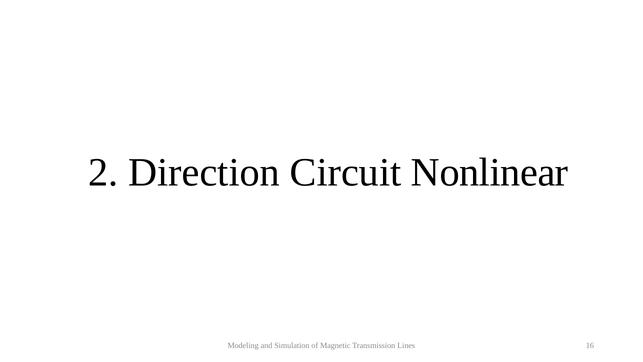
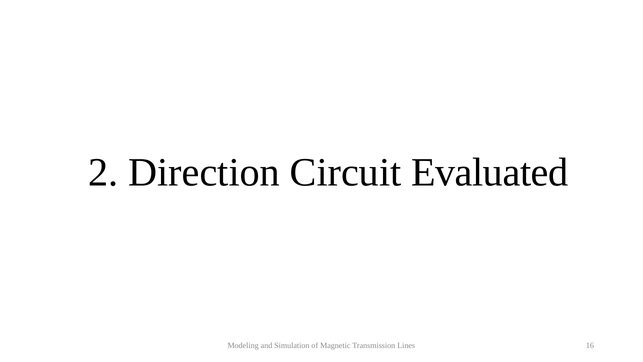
Nonlinear: Nonlinear -> Evaluated
